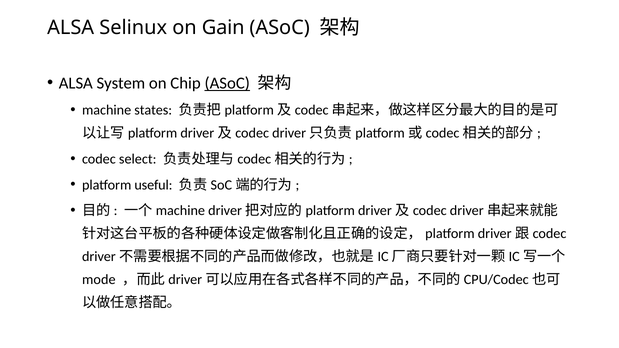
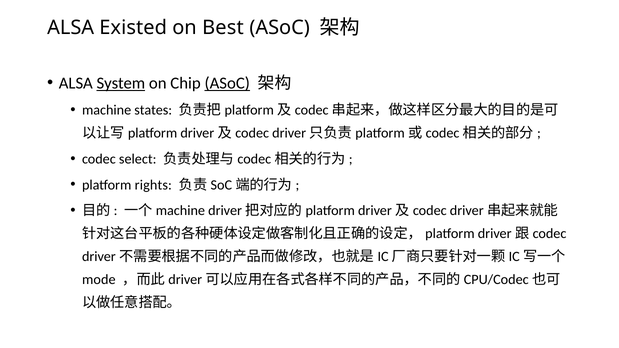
Selinux: Selinux -> Existed
Gain: Gain -> Best
System underline: none -> present
useful: useful -> rights
